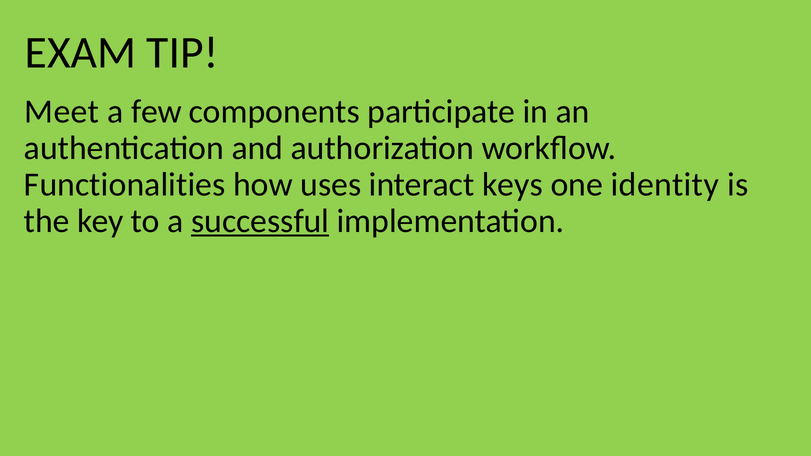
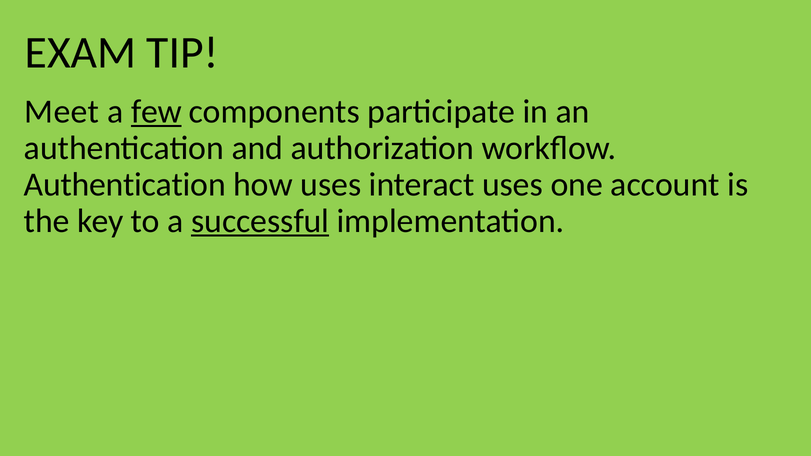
few underline: none -> present
Functionalities at (125, 185): Functionalities -> Authentication
interact keys: keys -> uses
identity: identity -> account
